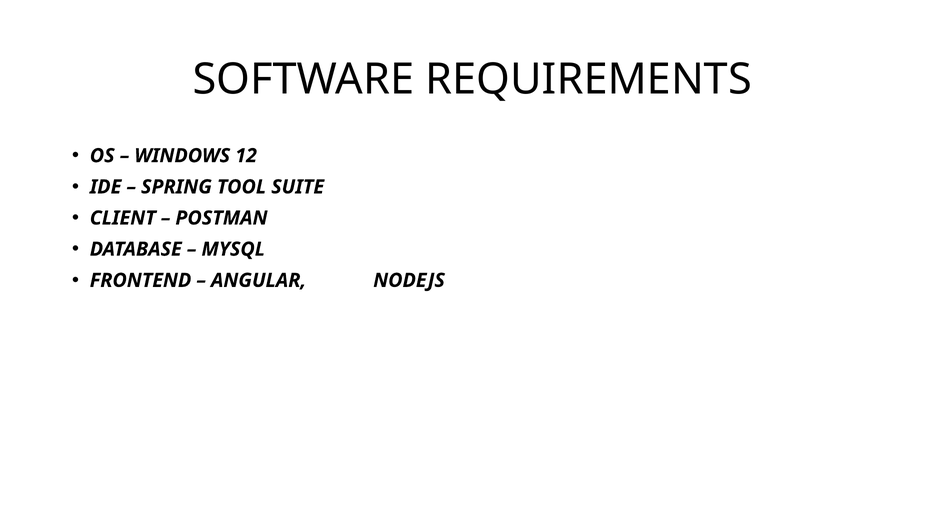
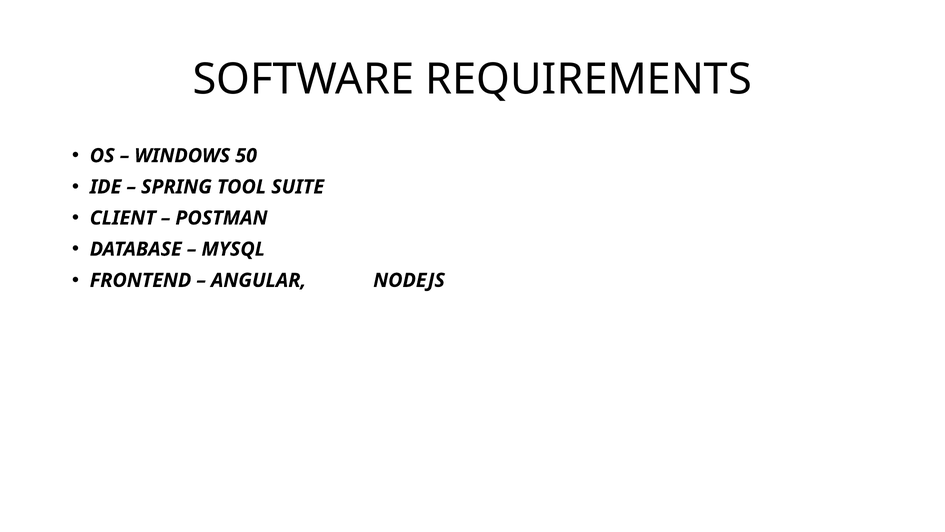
12: 12 -> 50
